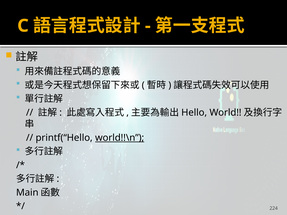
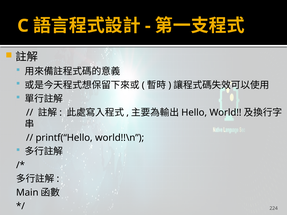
world!!\n underline: present -> none
